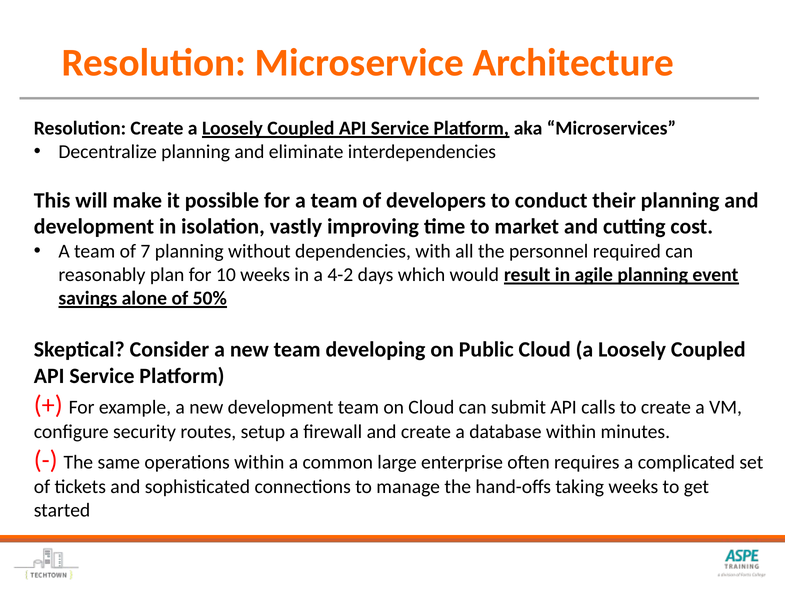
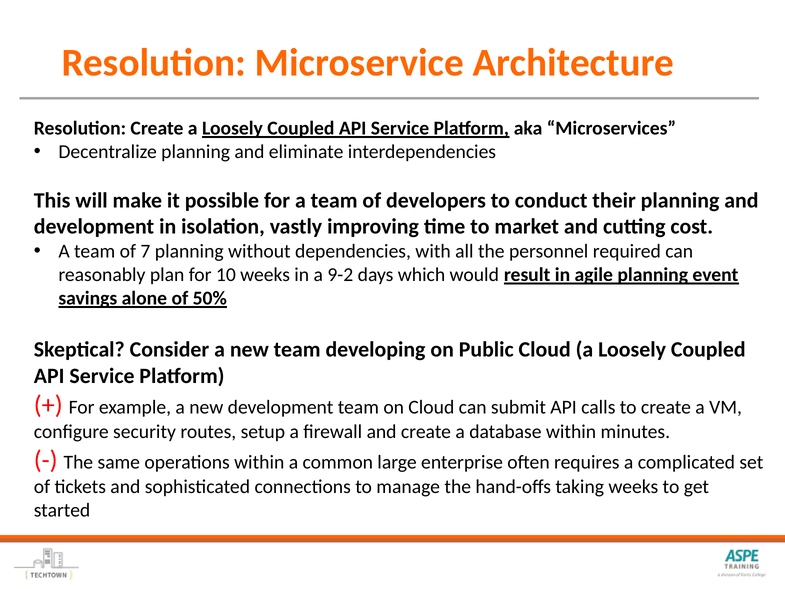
4-2: 4-2 -> 9-2
